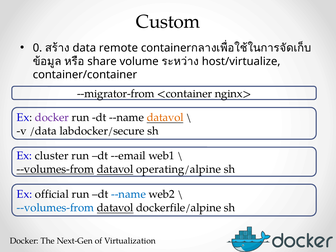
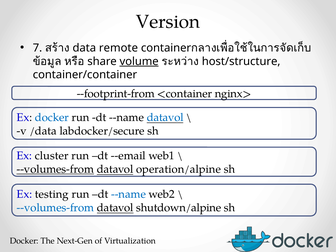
Custom: Custom -> Version
0: 0 -> 7
volume underline: none -> present
host/virtualize: host/virtualize -> host/structure
--migrator-from: --migrator-from -> --footprint-from
docker at (52, 117) colour: purple -> blue
datavol at (165, 117) colour: orange -> blue
operating/alpine: operating/alpine -> operation/alpine
official: official -> testing
dockerfile/alpine: dockerfile/alpine -> shutdown/alpine
